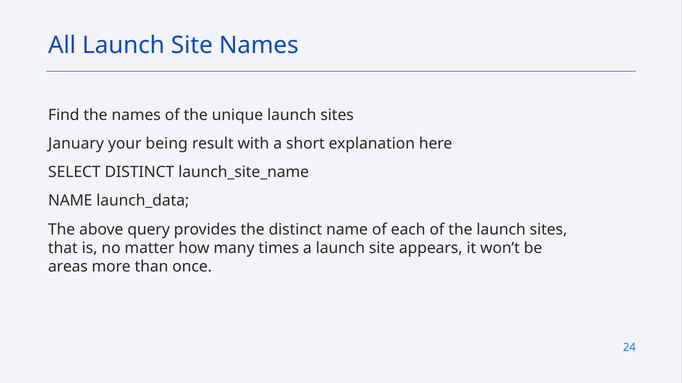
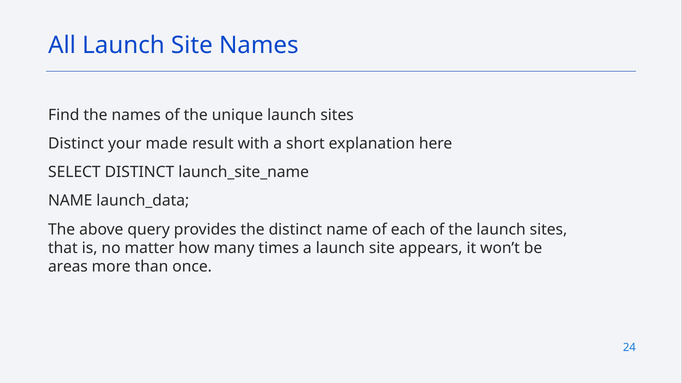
January at (76, 144): January -> Distinct
being: being -> made
